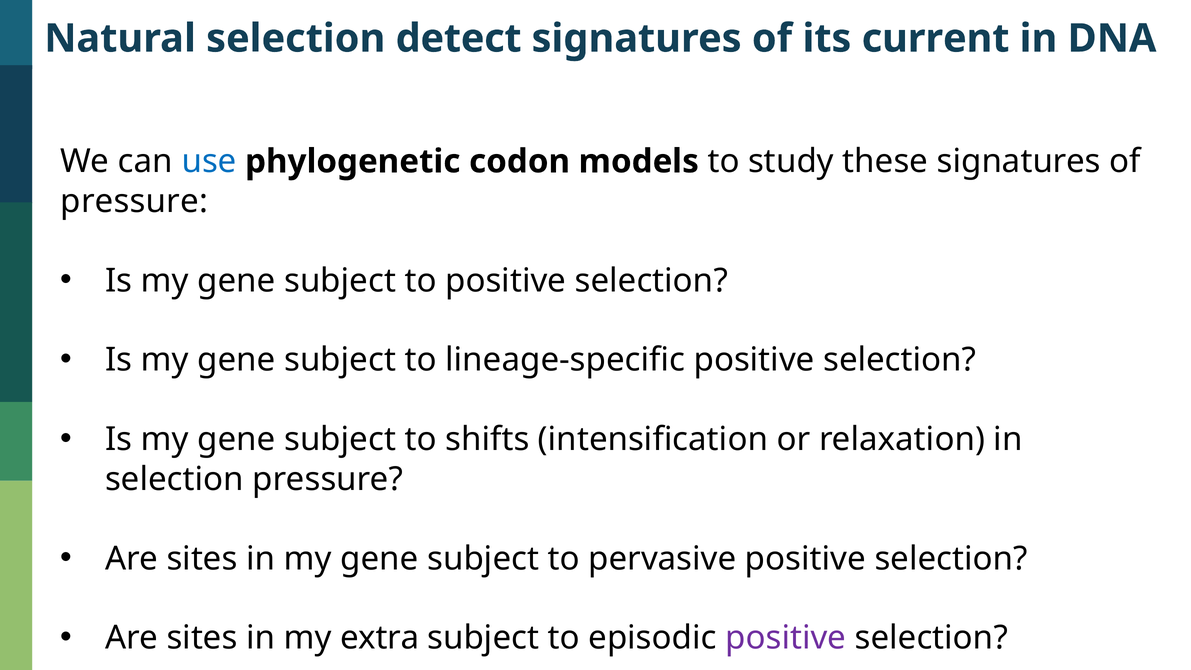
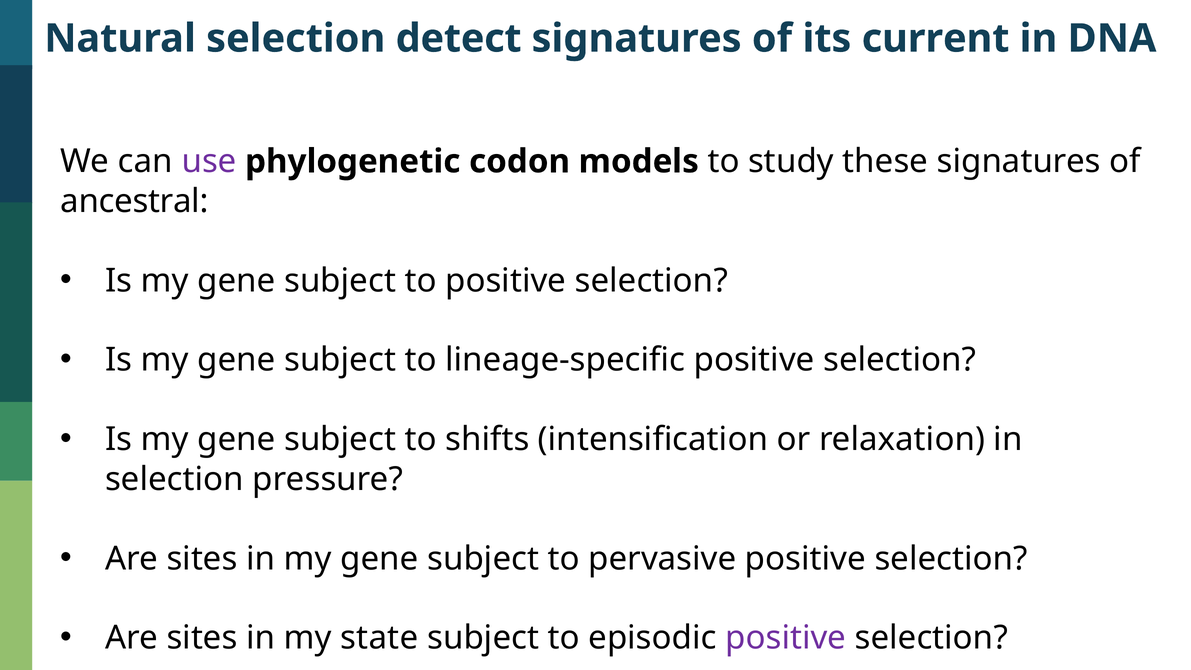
use colour: blue -> purple
pressure at (134, 201): pressure -> ancestral
extra: extra -> state
